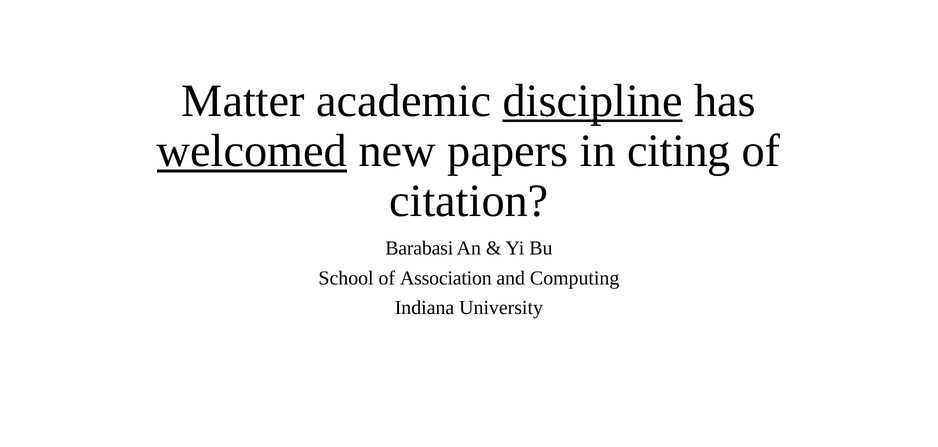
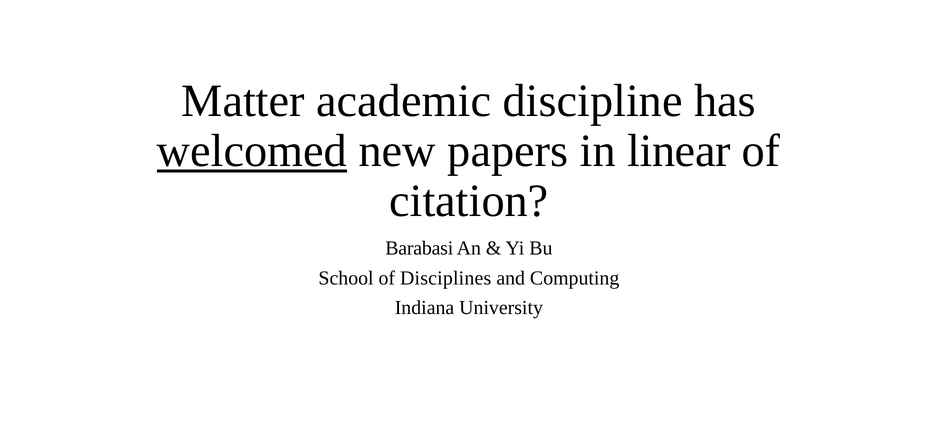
discipline underline: present -> none
citing: citing -> linear
Association: Association -> Disciplines
